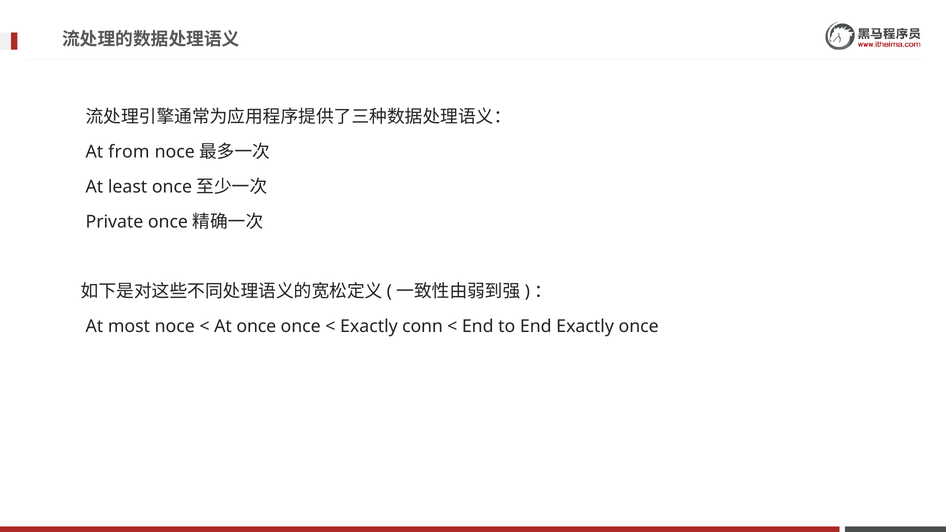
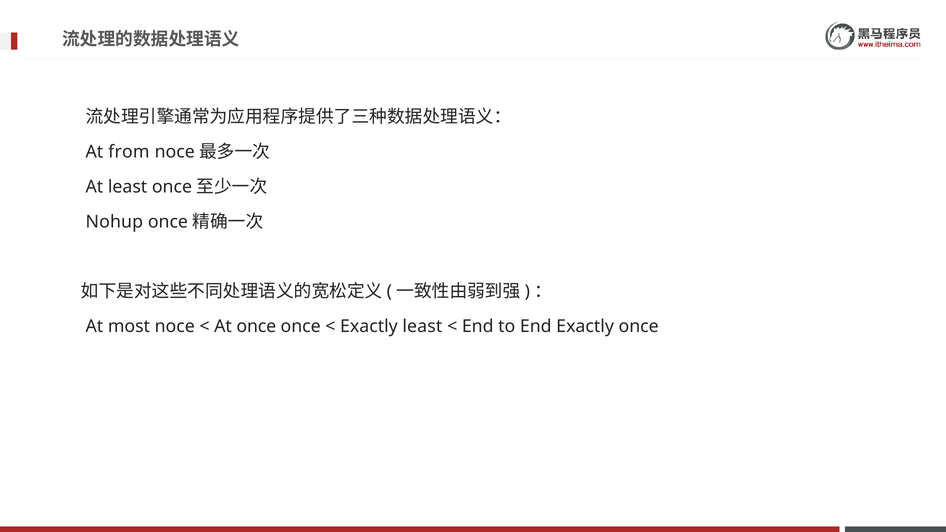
Private: Private -> Nohup
Exactly conn: conn -> least
